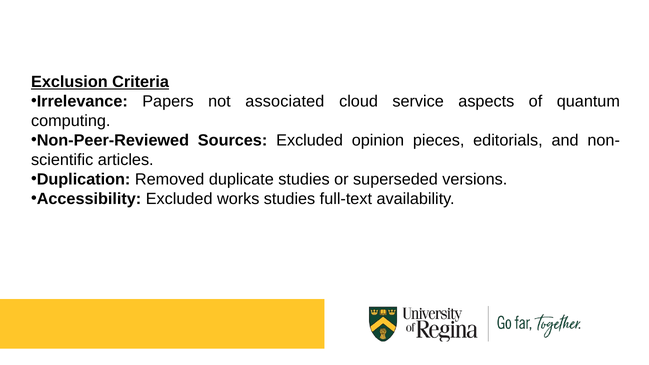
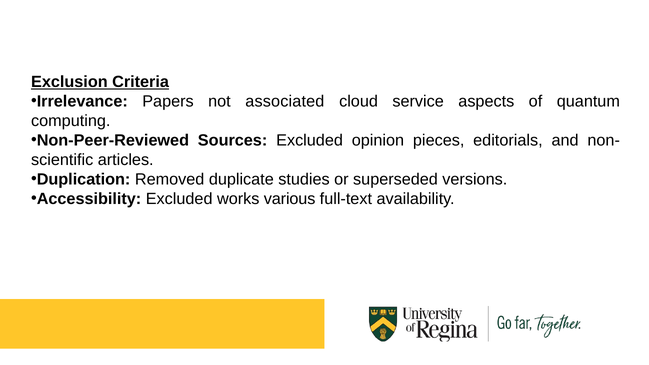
works studies: studies -> various
